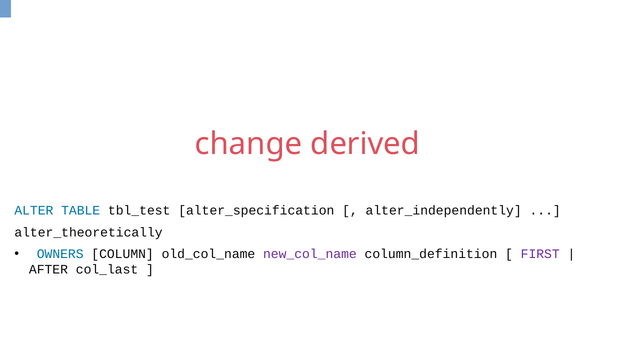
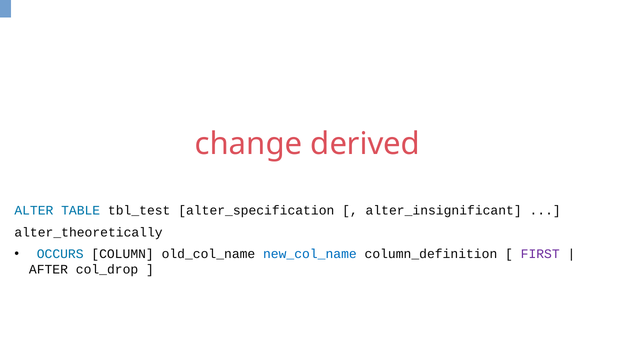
alter_independently: alter_independently -> alter_insignificant
OWNERS: OWNERS -> OCCURS
new_col_name colour: purple -> blue
col_last: col_last -> col_drop
